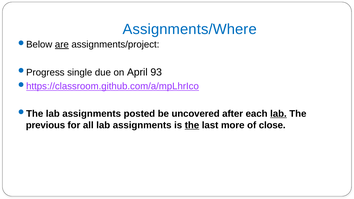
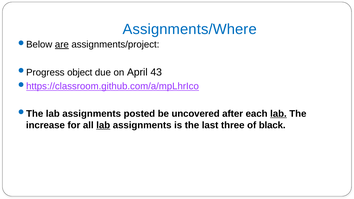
single: single -> object
93: 93 -> 43
previous: previous -> increase
lab at (103, 125) underline: none -> present
the at (192, 125) underline: present -> none
more: more -> three
close: close -> black
